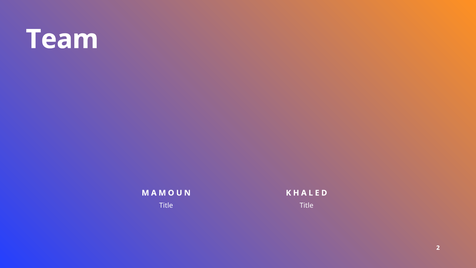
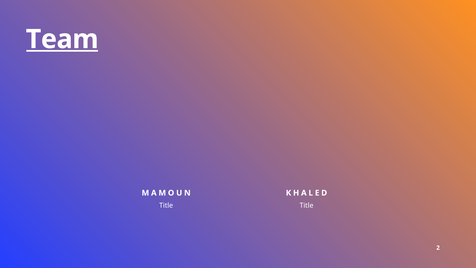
Team underline: none -> present
